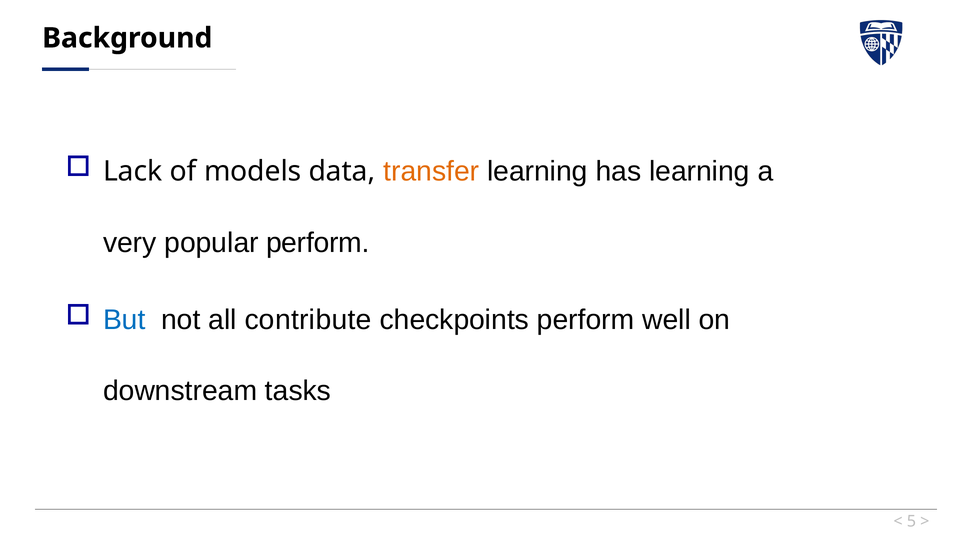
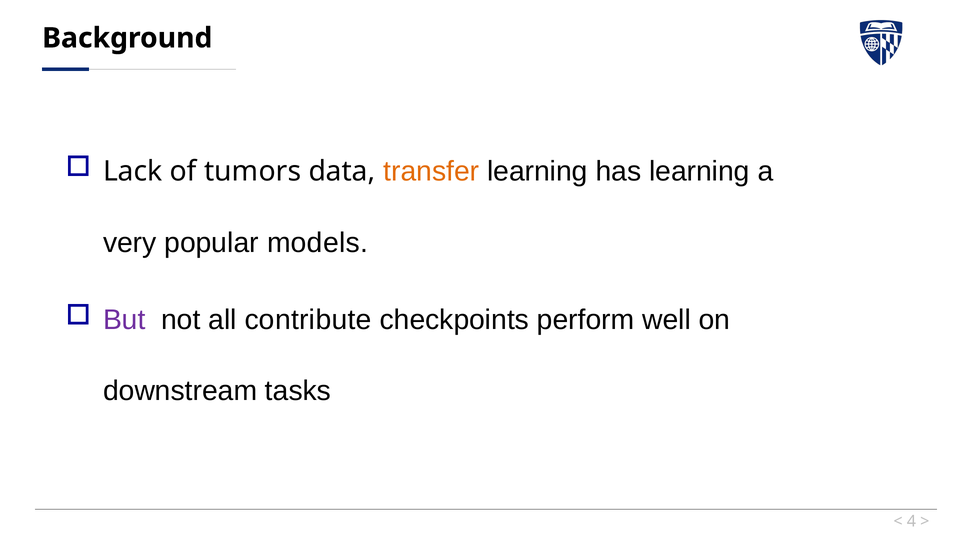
models: models -> tumors
popular perform: perform -> models
But colour: blue -> purple
5: 5 -> 4
